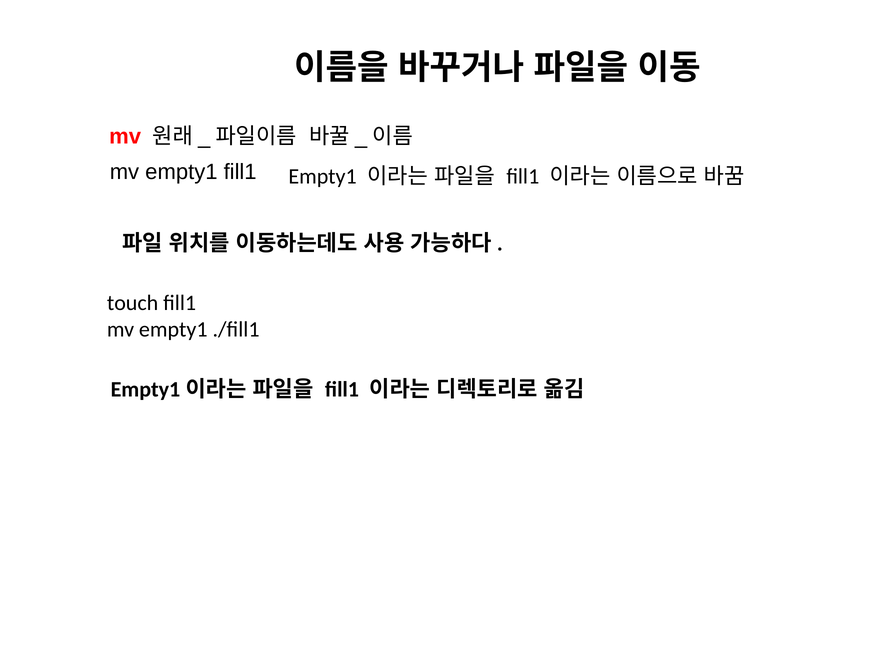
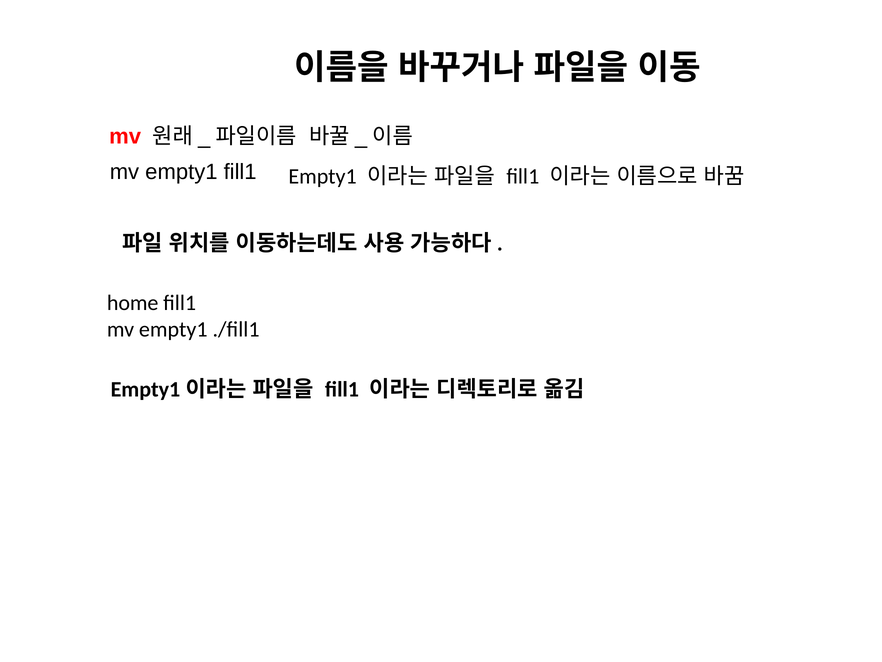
touch: touch -> home
